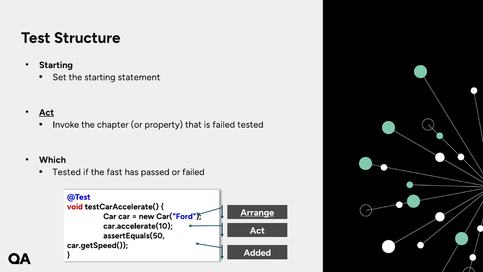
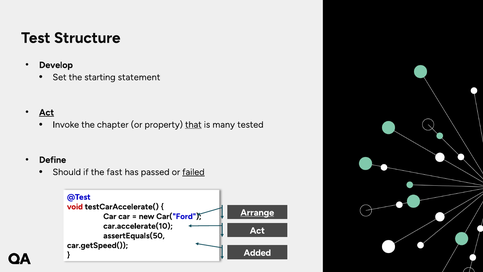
Starting at (56, 65): Starting -> Develop
that underline: none -> present
is failed: failed -> many
Which: Which -> Define
Tested at (67, 172): Tested -> Should
failed at (193, 172) underline: none -> present
